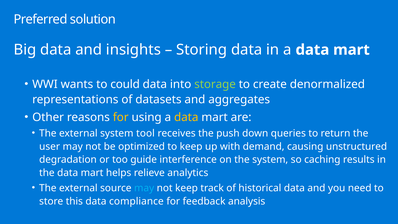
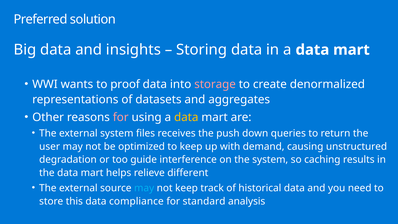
could: could -> proof
storage colour: light green -> pink
for at (121, 117) colour: yellow -> pink
tool: tool -> files
analytics: analytics -> different
feedback: feedback -> standard
